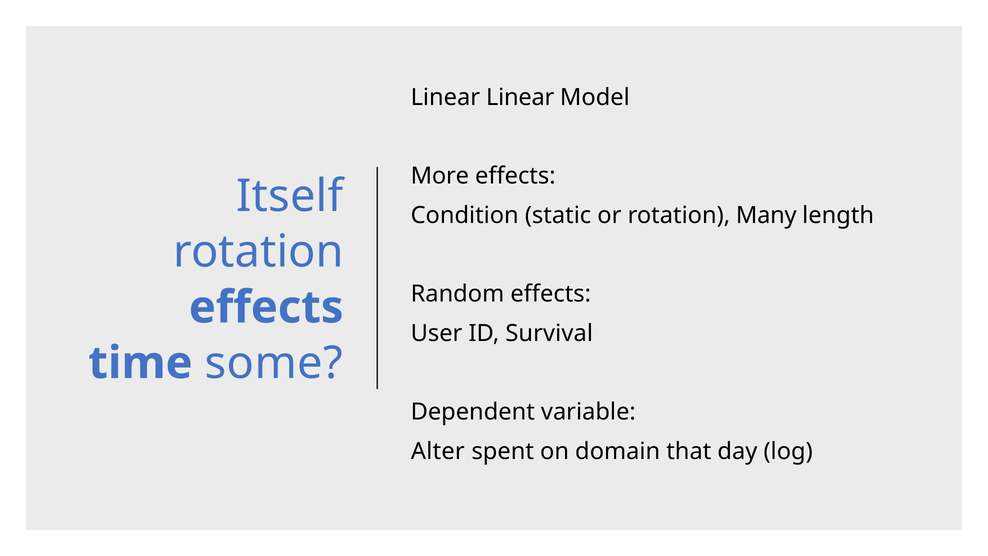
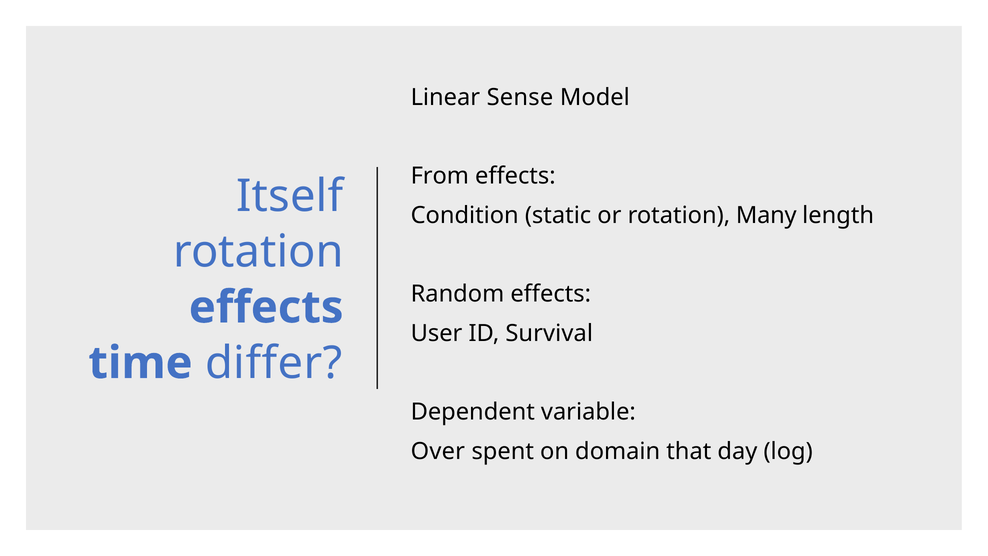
Linear Linear: Linear -> Sense
More: More -> From
some: some -> differ
Alter: Alter -> Over
